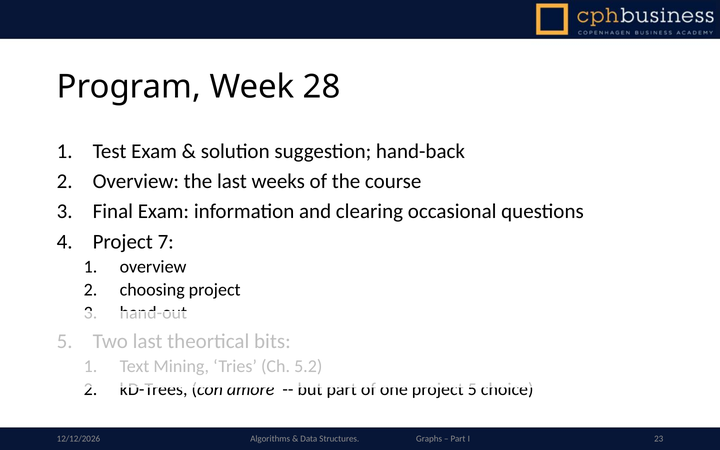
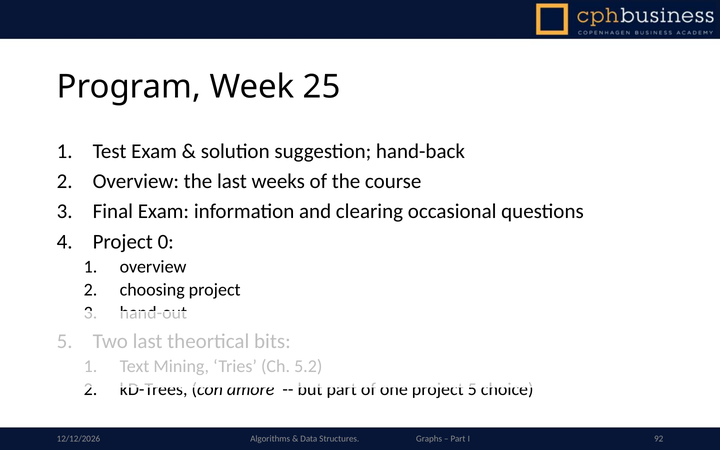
28: 28 -> 25
7: 7 -> 0
23: 23 -> 92
